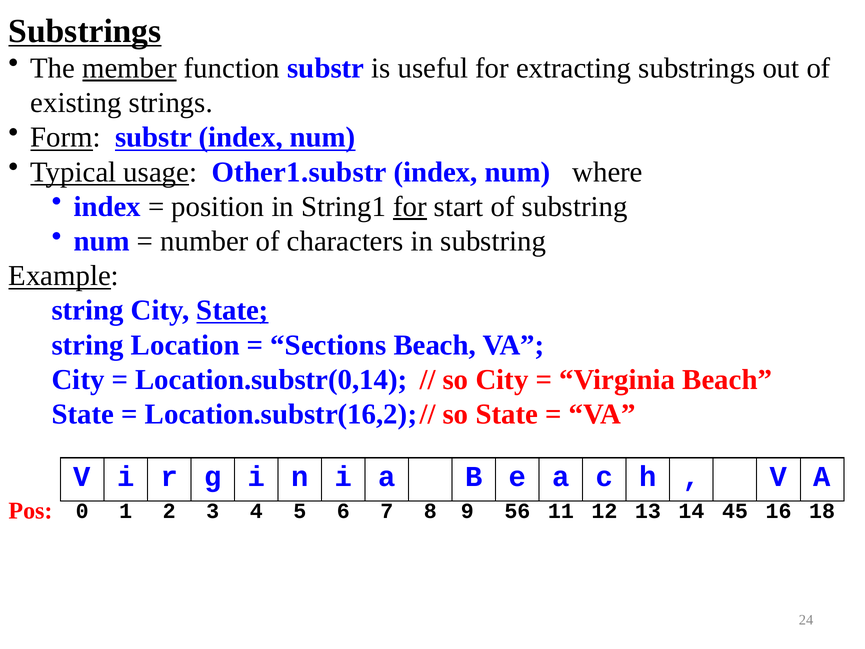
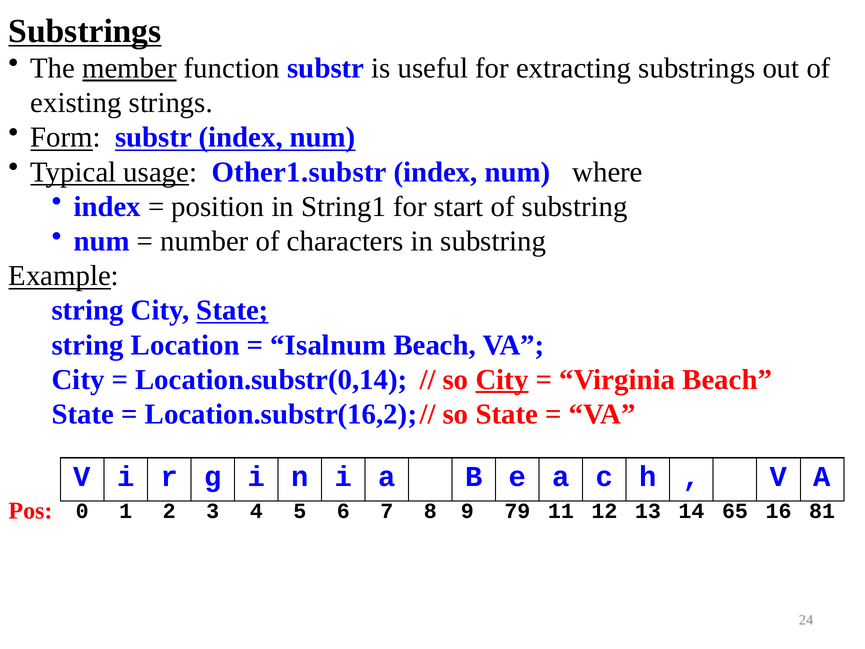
for at (410, 207) underline: present -> none
Sections: Sections -> Isalnum
City at (502, 380) underline: none -> present
56: 56 -> 79
45: 45 -> 65
18: 18 -> 81
